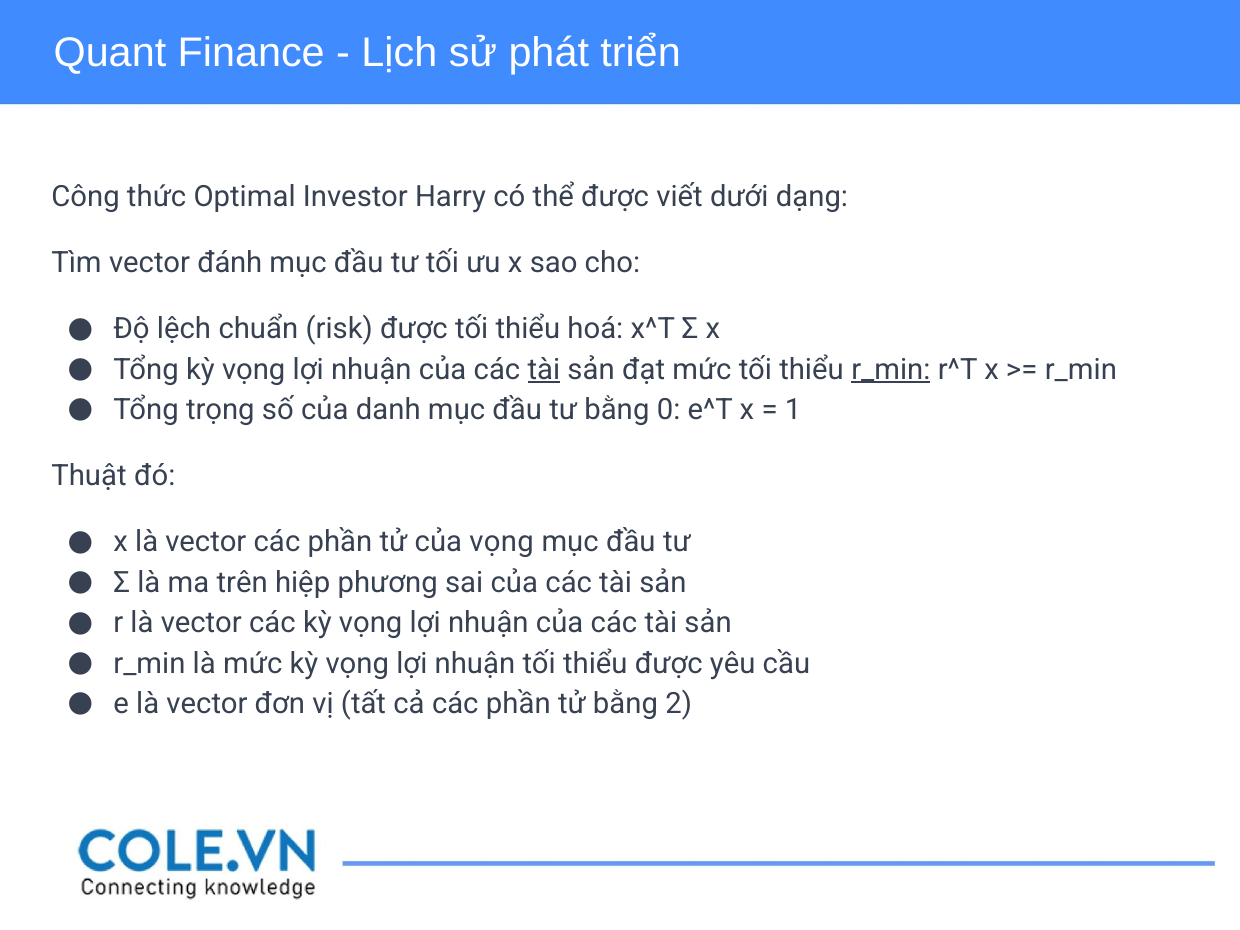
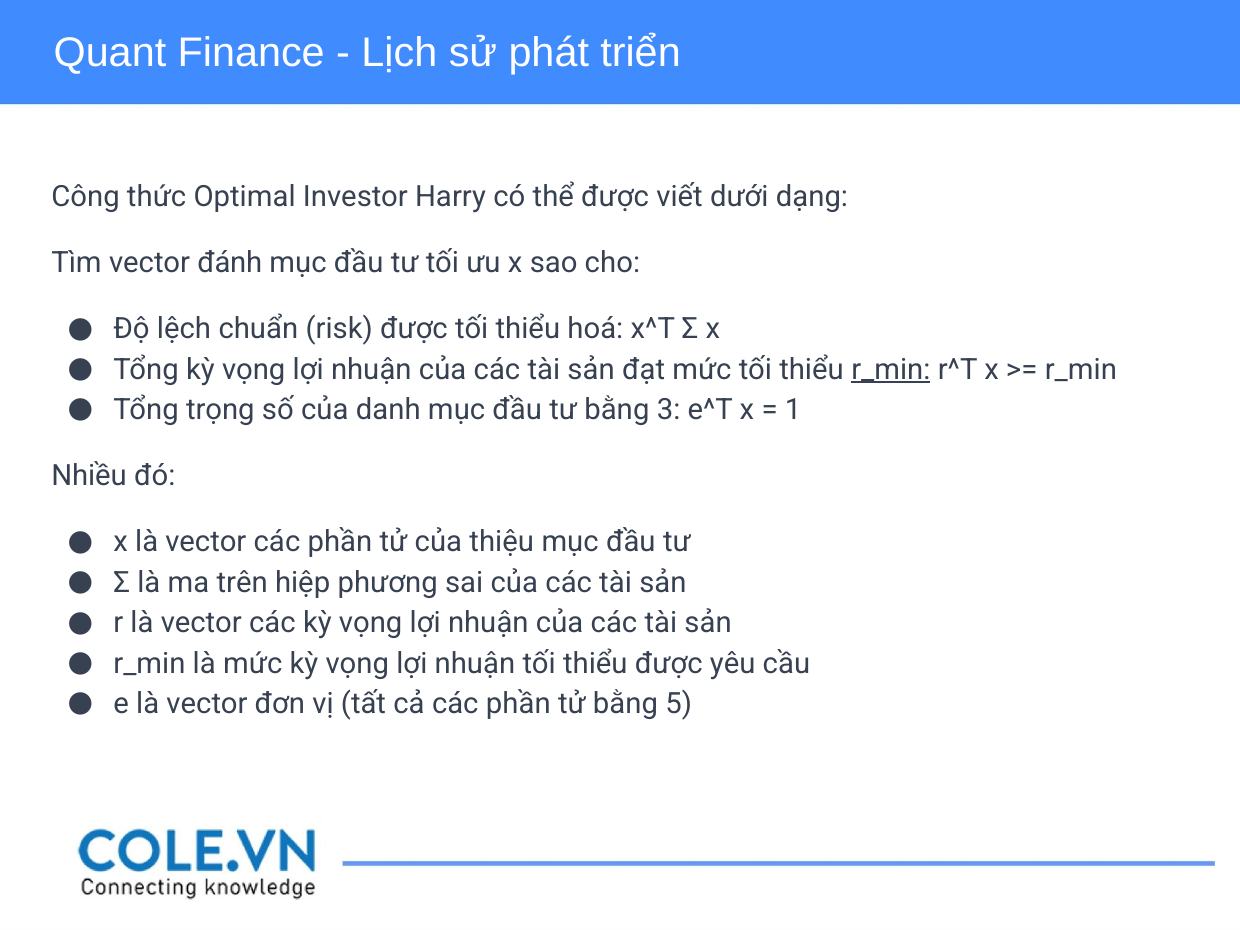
tài at (544, 370) underline: present -> none
0: 0 -> 3
Thuật: Thuật -> Nhiều
của vọng: vọng -> thiệu
2: 2 -> 5
